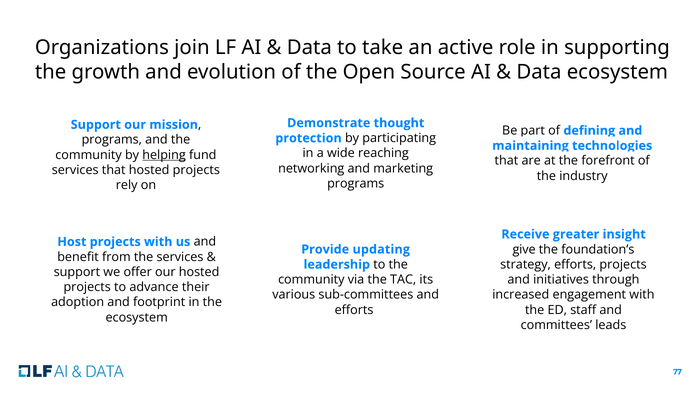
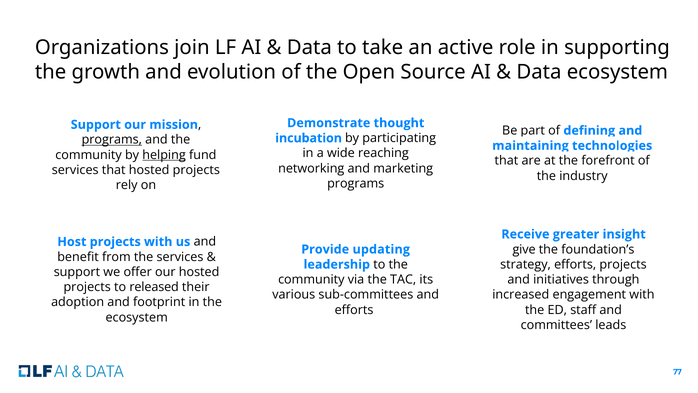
protection: protection -> incubation
programs at (112, 140) underline: none -> present
advance: advance -> released
